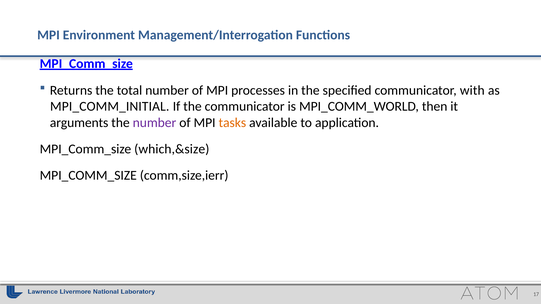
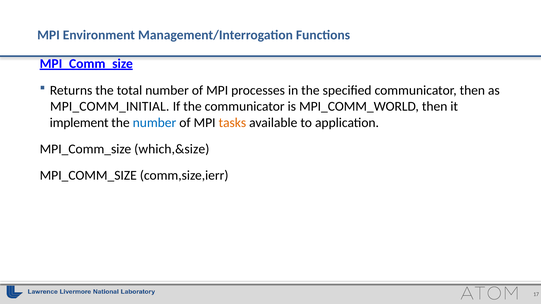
communicator with: with -> then
arguments: arguments -> implement
number at (154, 123) colour: purple -> blue
